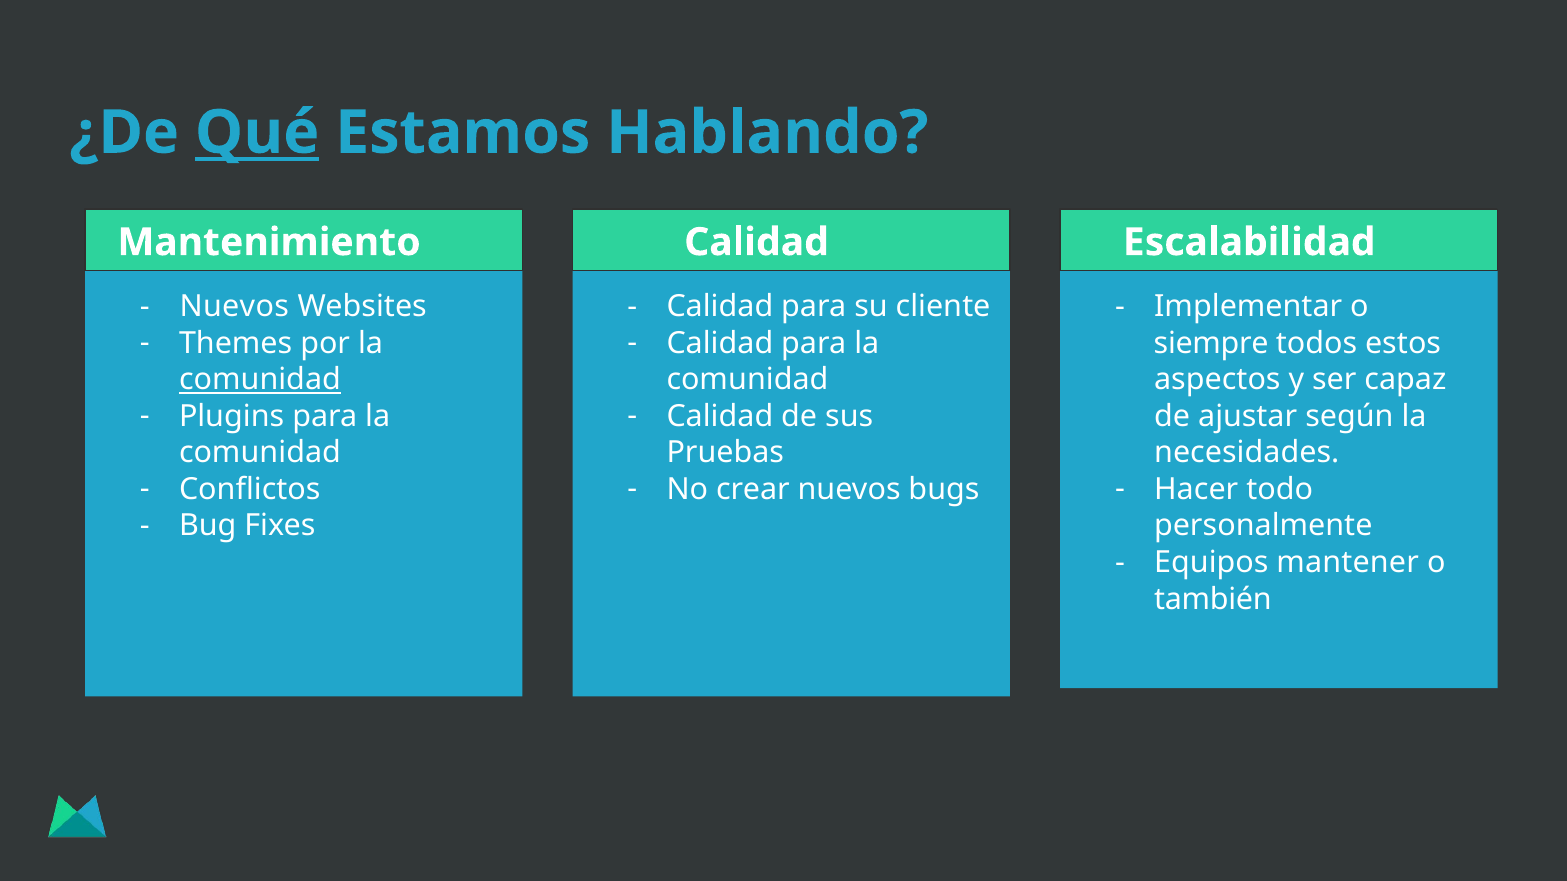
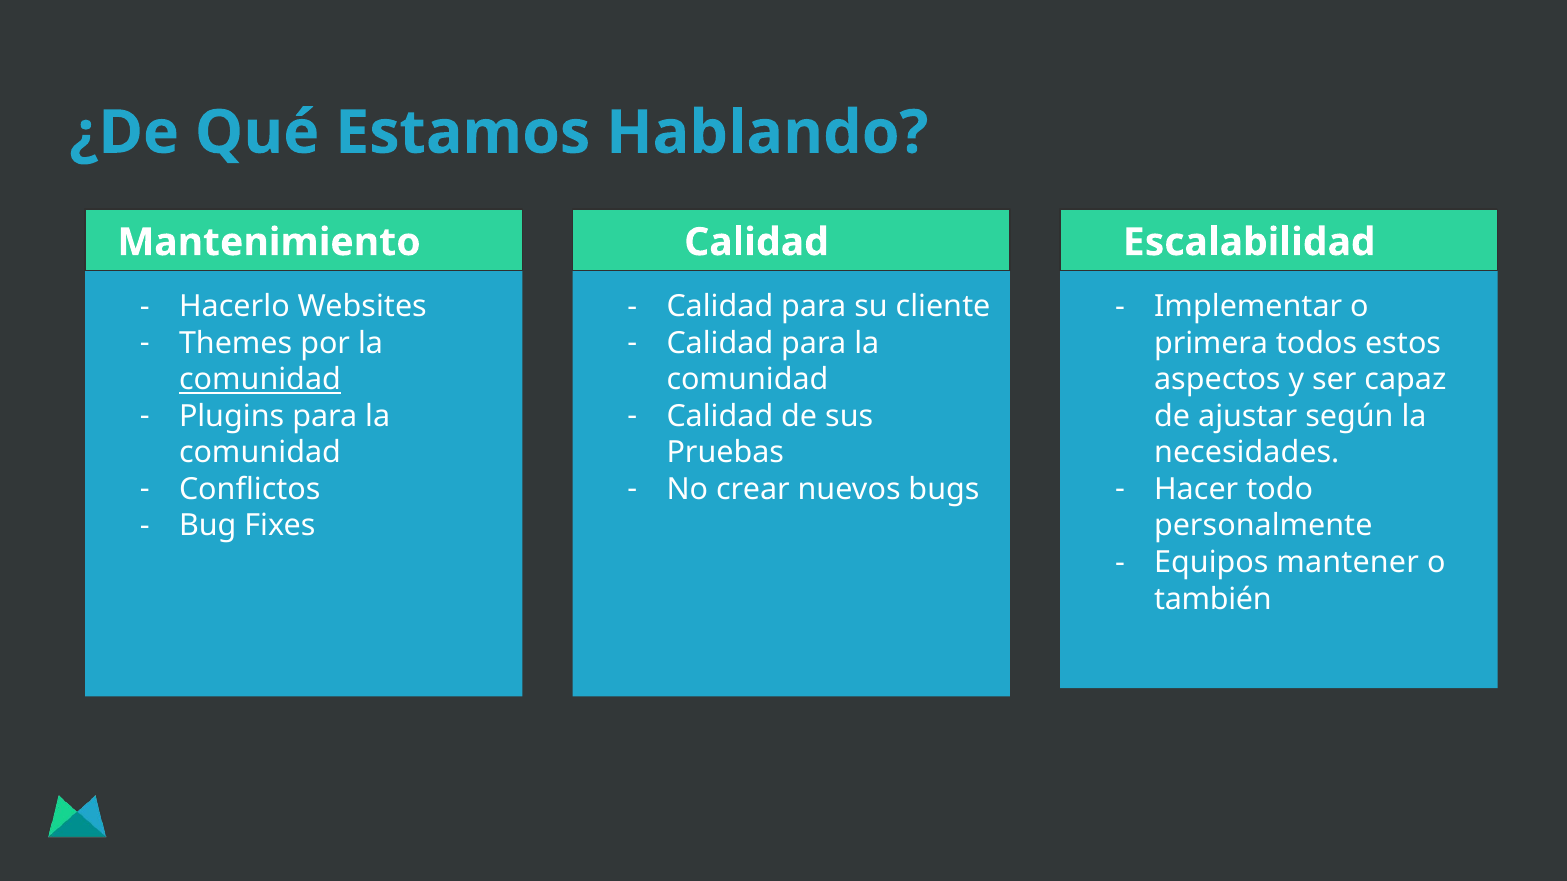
Qué underline: present -> none
Nuevos at (234, 307): Nuevos -> Hacerlo
siempre: siempre -> primera
